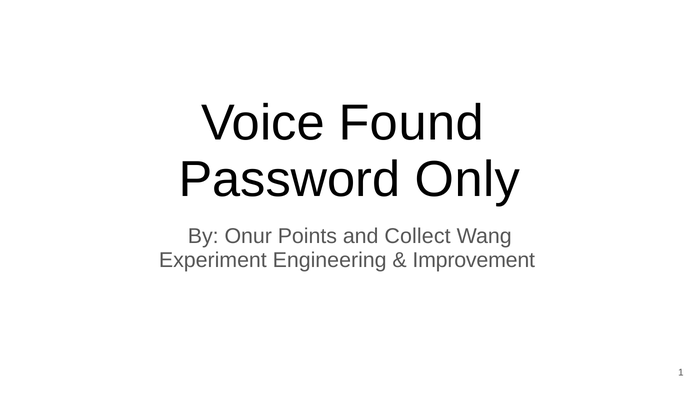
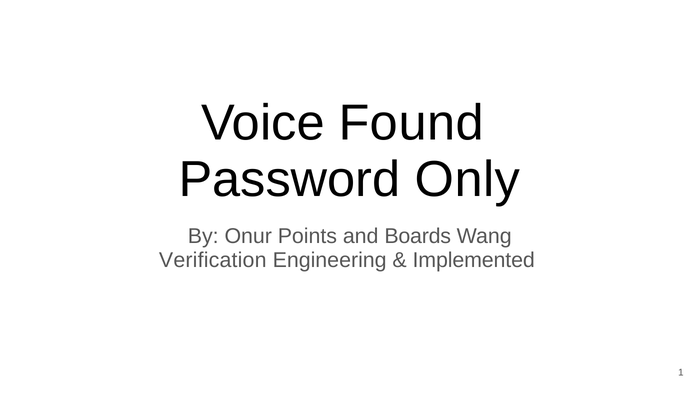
Collect: Collect -> Boards
Experiment: Experiment -> Verification
Improvement: Improvement -> Implemented
